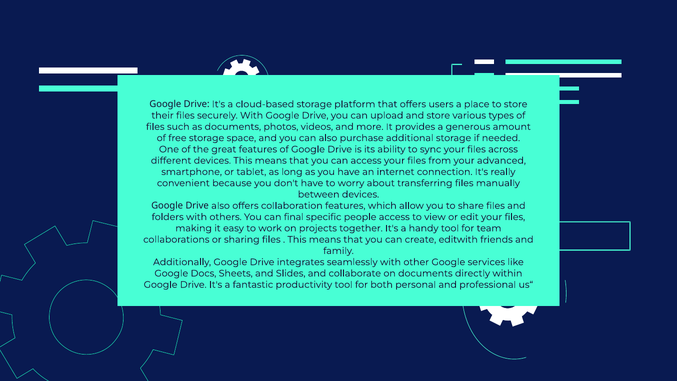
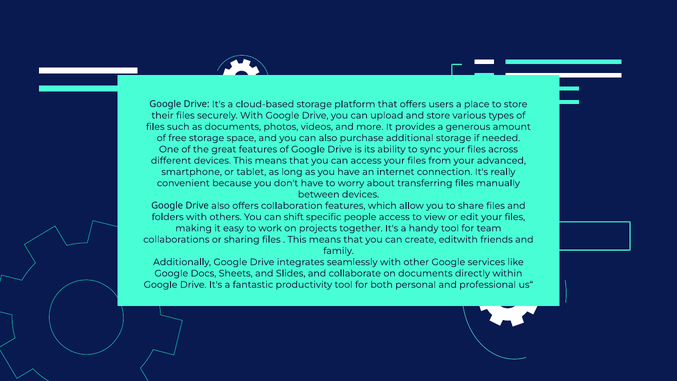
final: final -> shift
